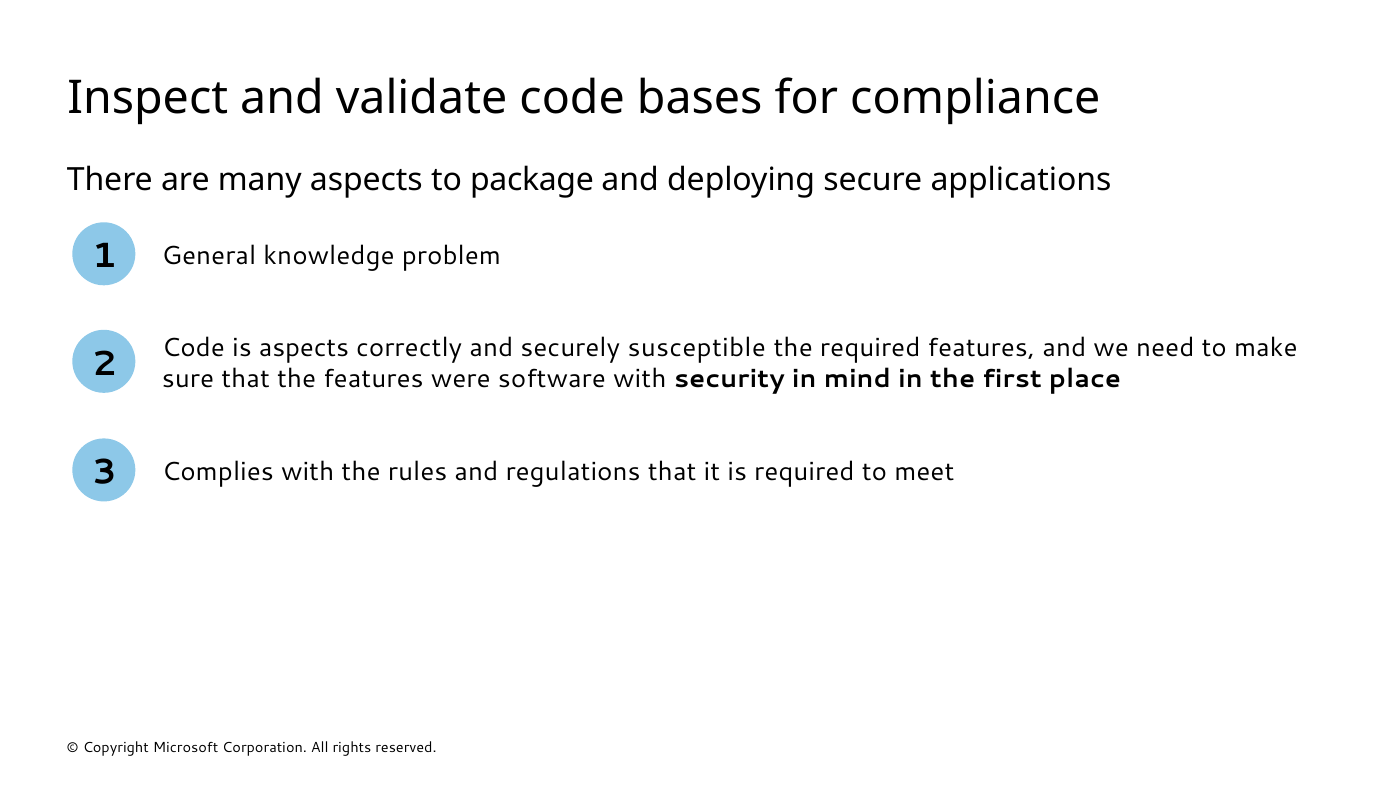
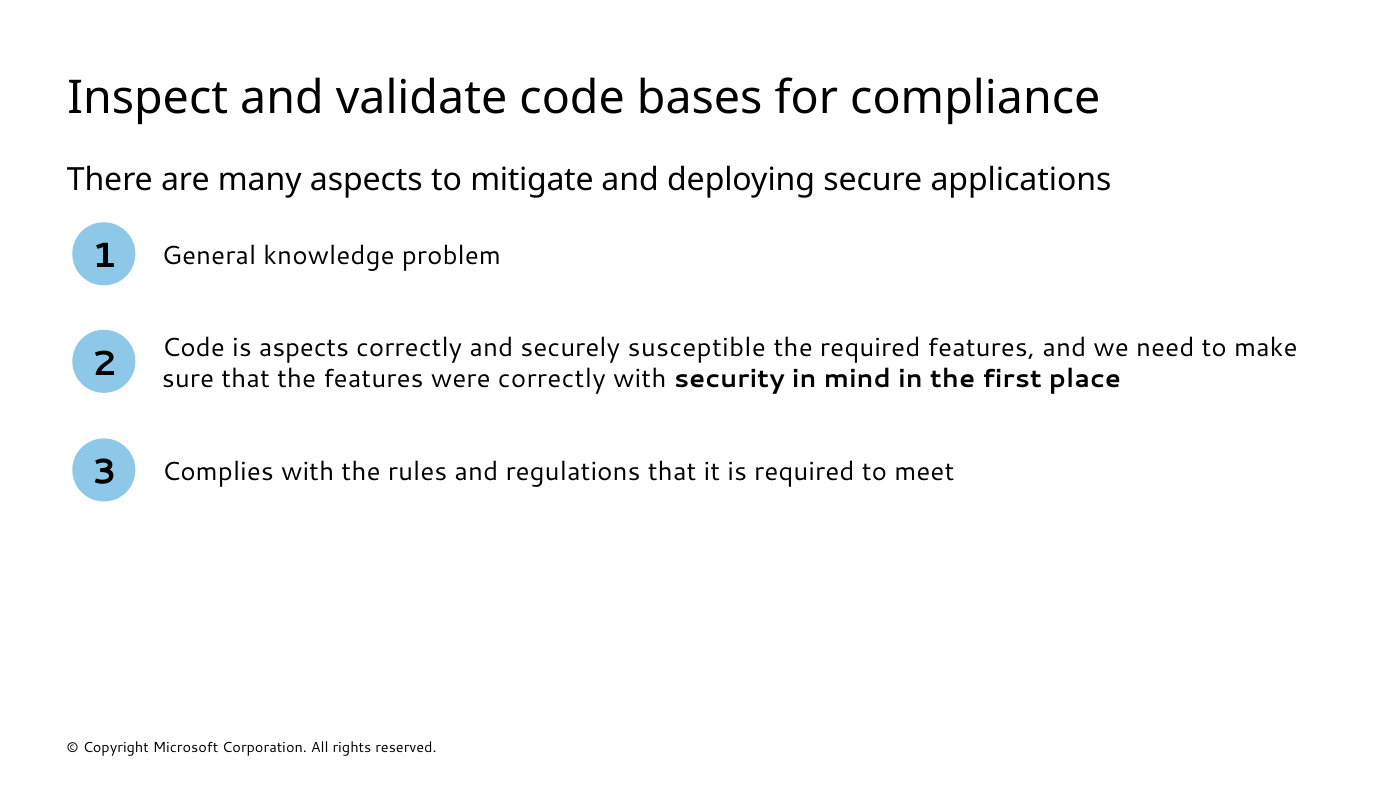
package: package -> mitigate
were software: software -> correctly
